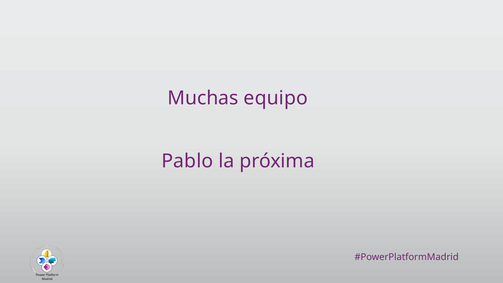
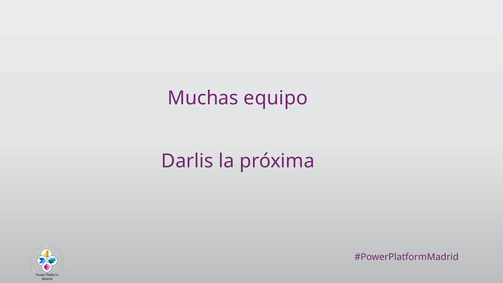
Pablo: Pablo -> Darlis
